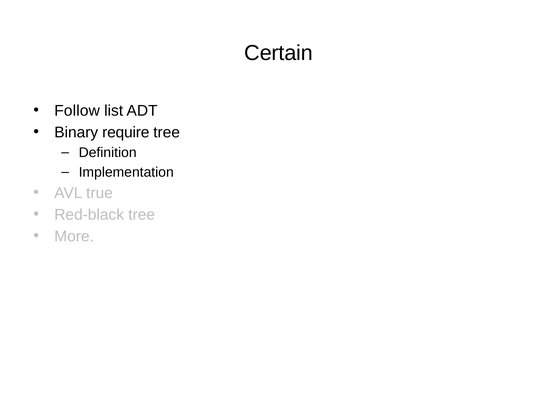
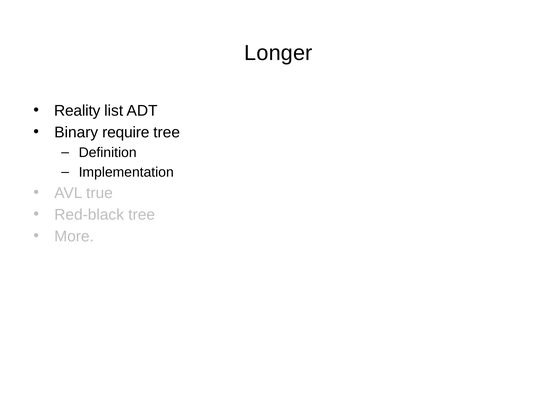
Certain: Certain -> Longer
Follow: Follow -> Reality
